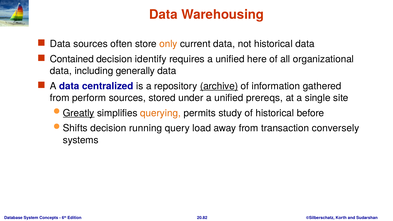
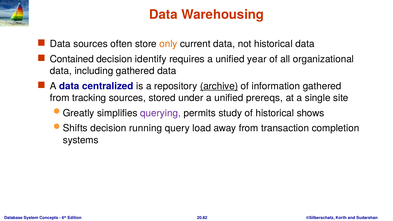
here: here -> year
including generally: generally -> gathered
perform: perform -> tracking
Greatly underline: present -> none
querying colour: orange -> purple
before: before -> shows
conversely: conversely -> completion
